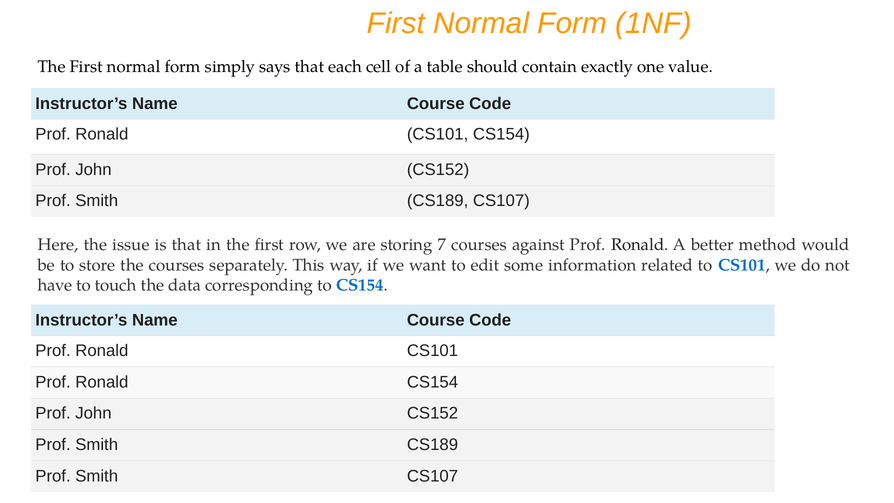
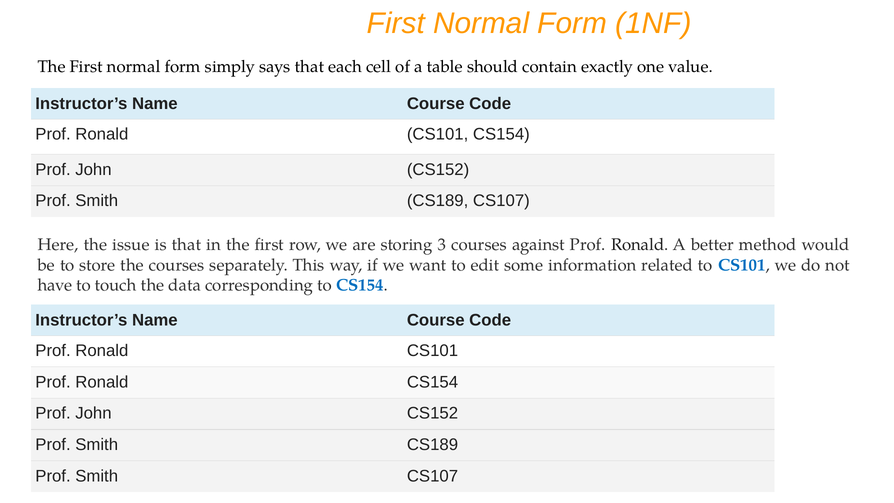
7: 7 -> 3
